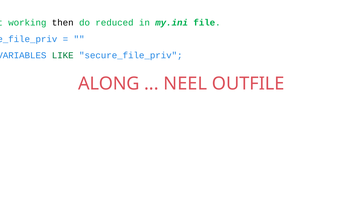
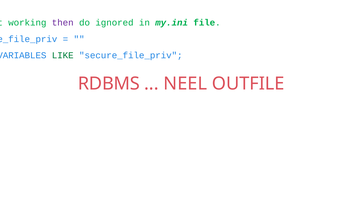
then colour: black -> purple
reduced: reduced -> ignored
ALONG: ALONG -> RDBMS
